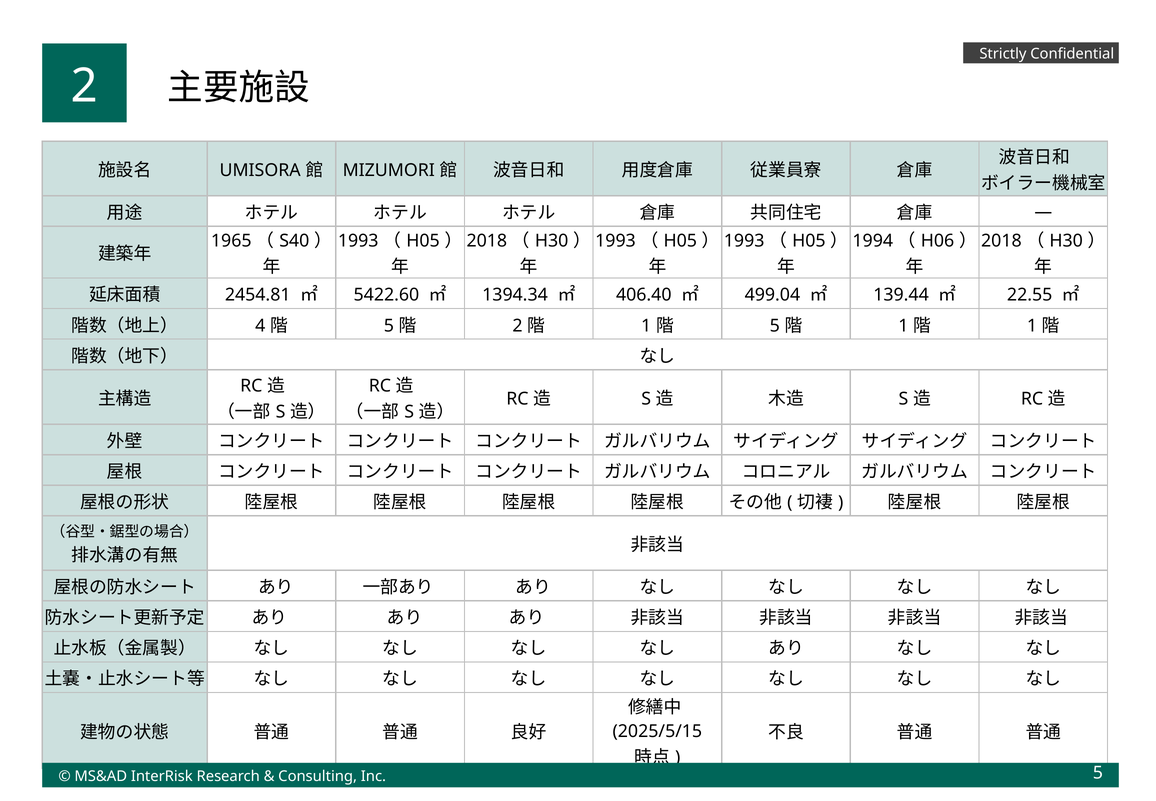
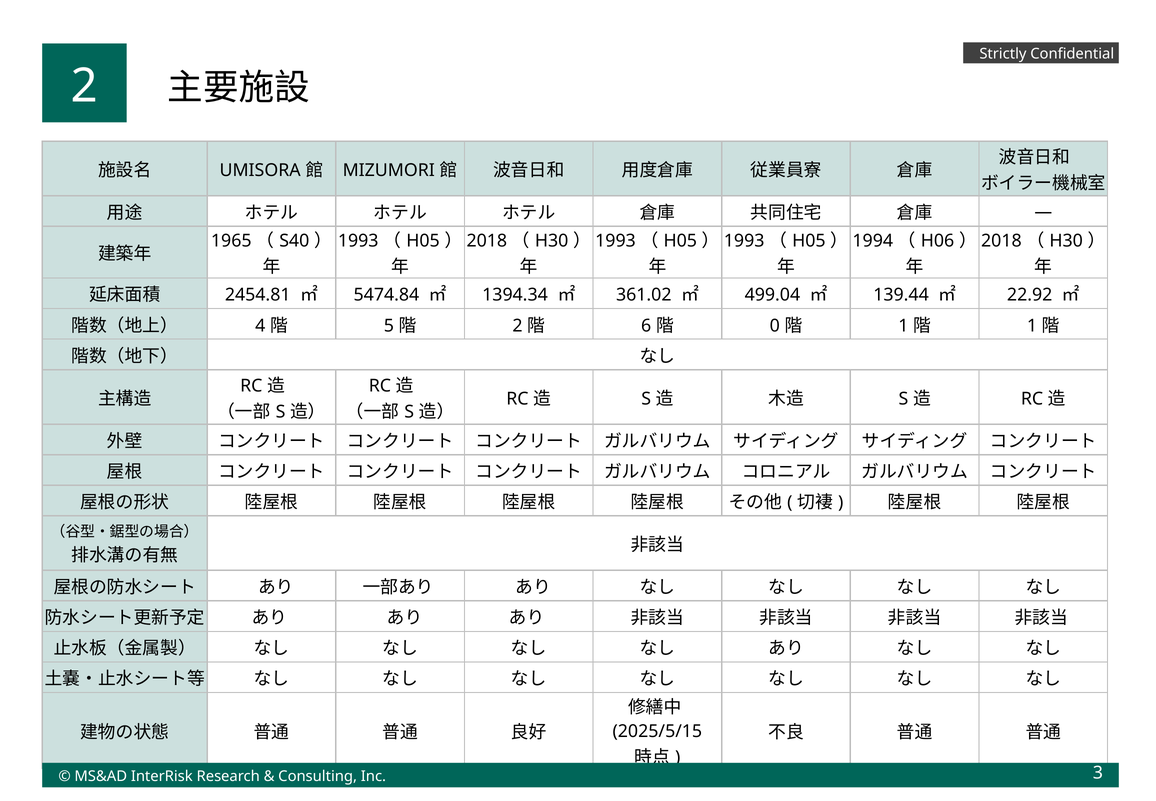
5422.60: 5422.60 -> 5474.84
406.40: 406.40 -> 361.02
22.55: 22.55 -> 22.92
1 at (646, 326): 1 -> 6
5 at (775, 326): 5 -> 0
Inc 5: 5 -> 3
